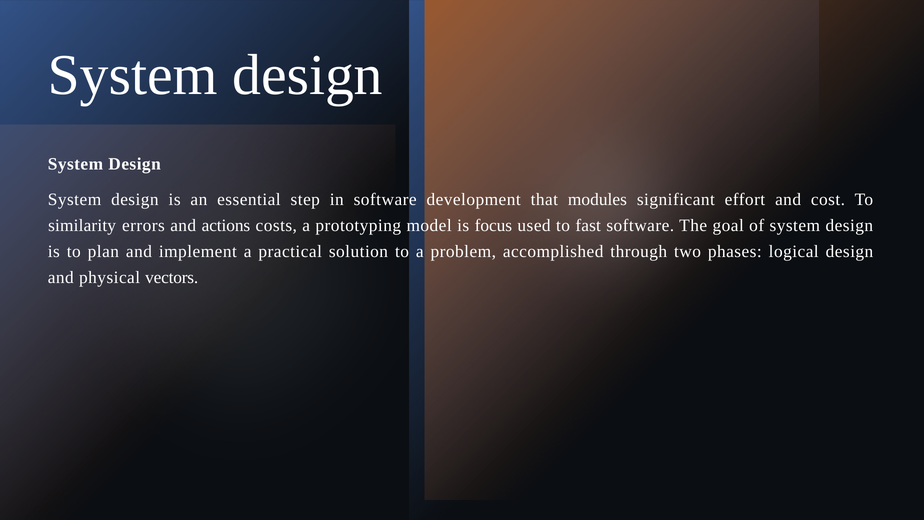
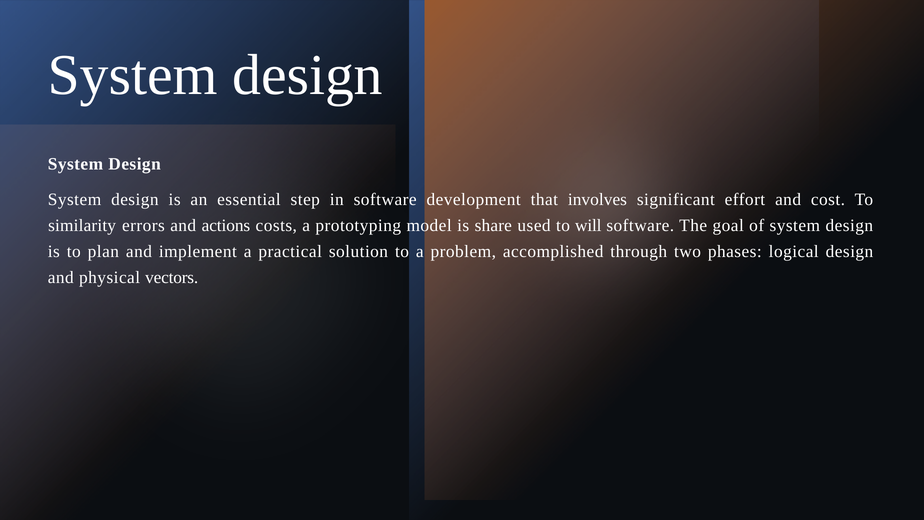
modules: modules -> involves
focus: focus -> share
fast: fast -> will
